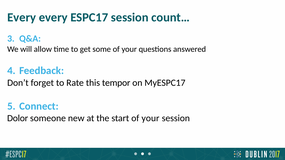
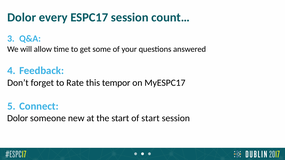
Every at (22, 17): Every -> Dolor
start of your: your -> start
